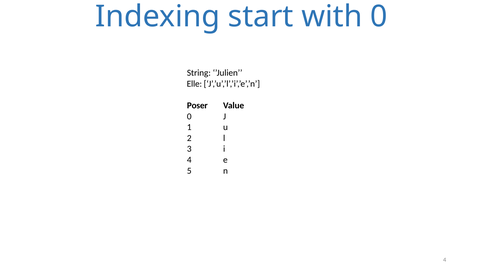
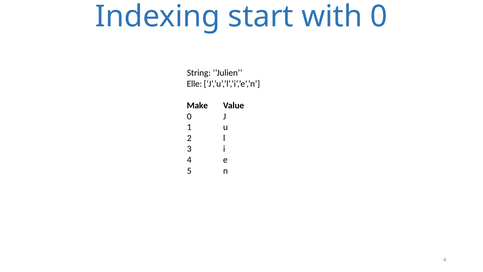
Poser: Poser -> Make
